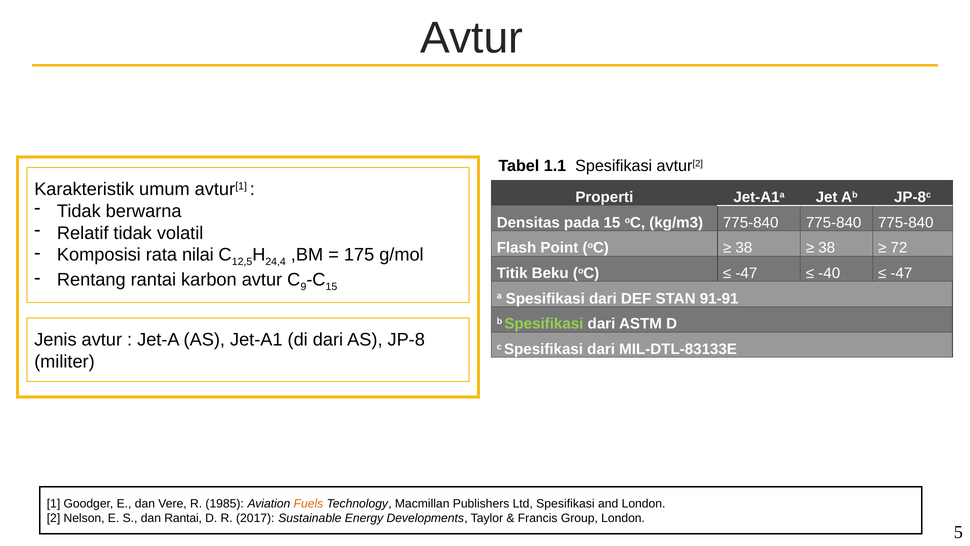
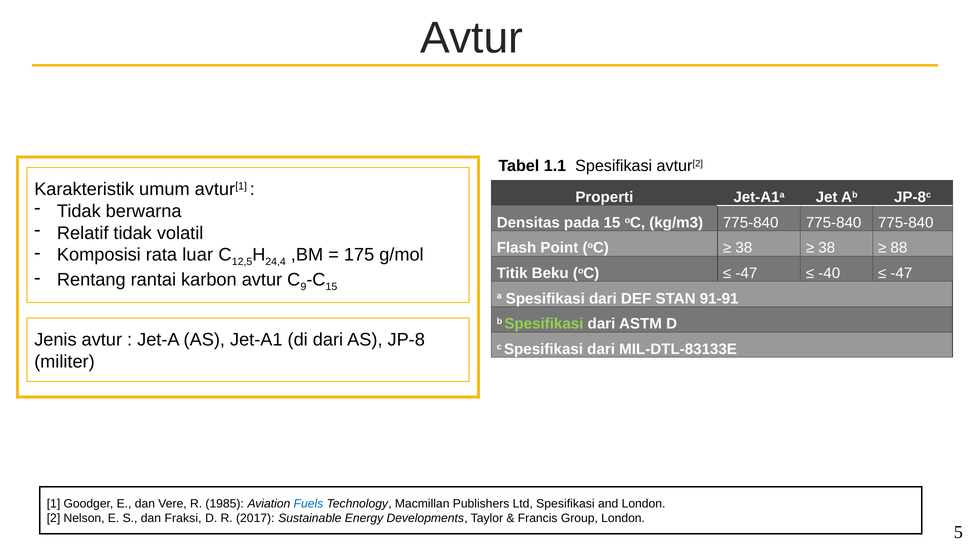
72: 72 -> 88
nilai: nilai -> luar
Fuels colour: orange -> blue
dan Rantai: Rantai -> Fraksi
